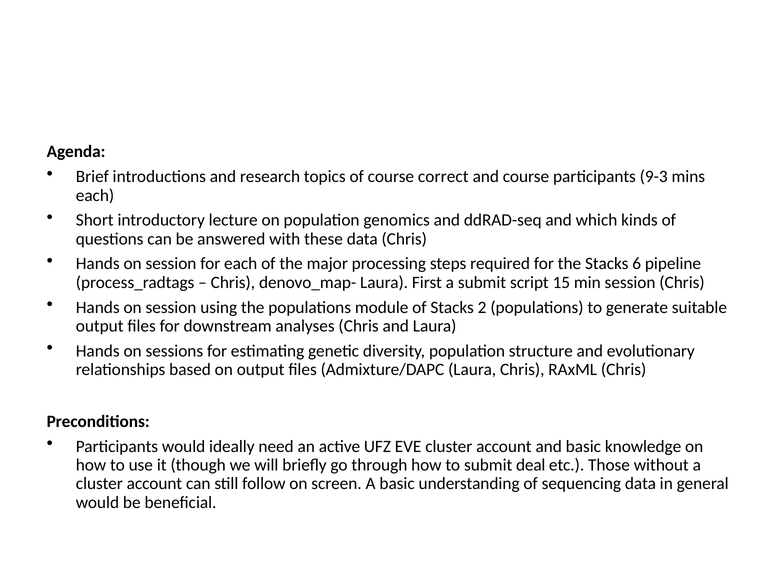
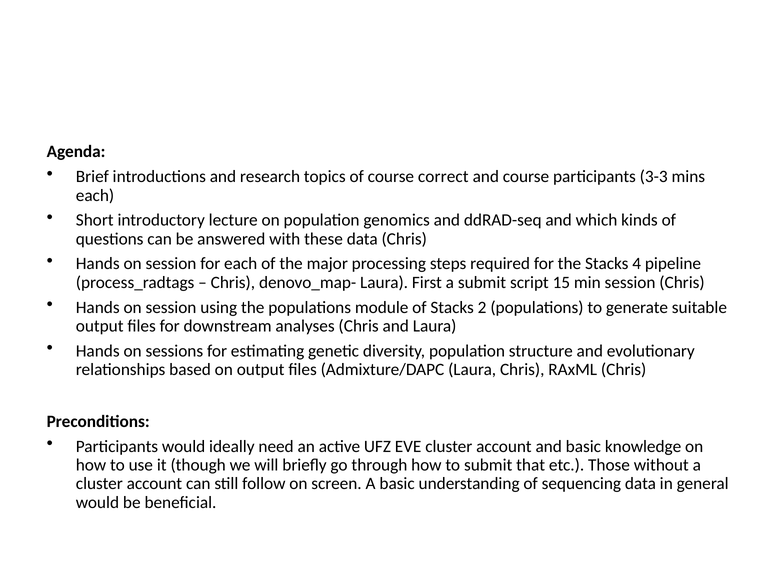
9-3: 9-3 -> 3-3
6: 6 -> 4
deal: deal -> that
